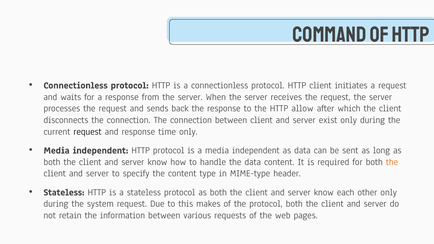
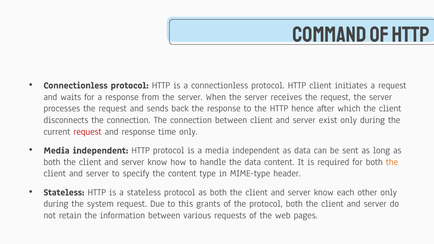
allow: allow -> hence
request at (87, 132) colour: black -> red
makes: makes -> grants
